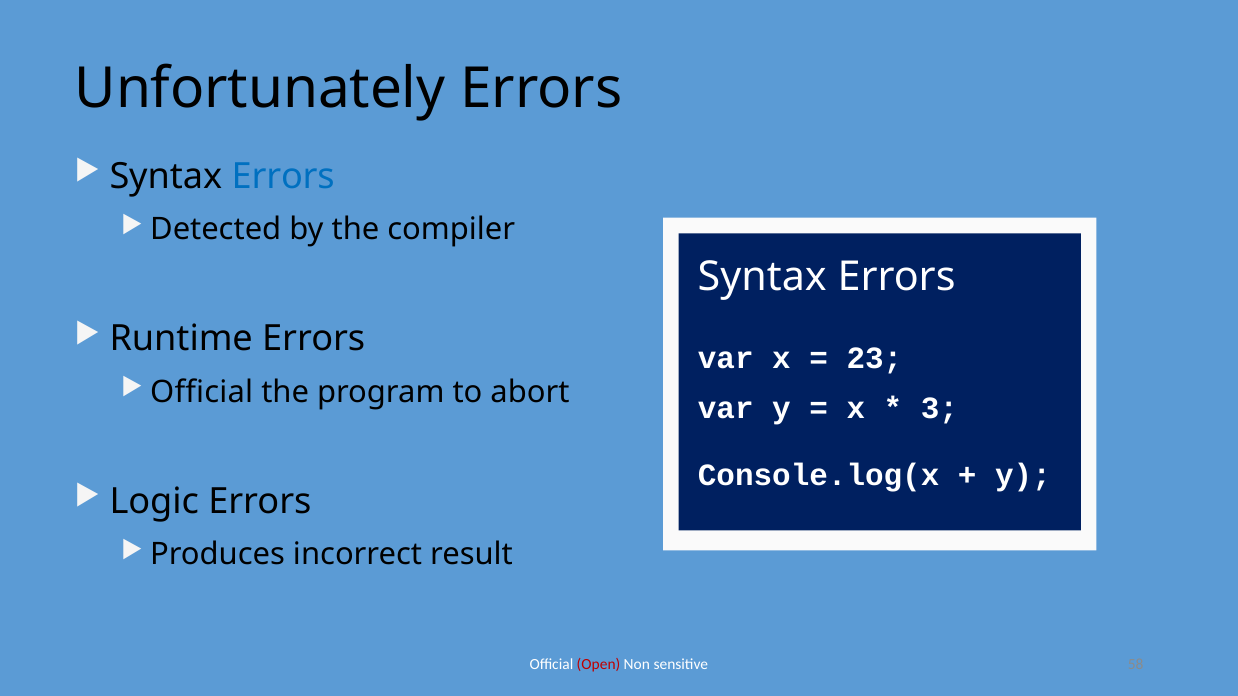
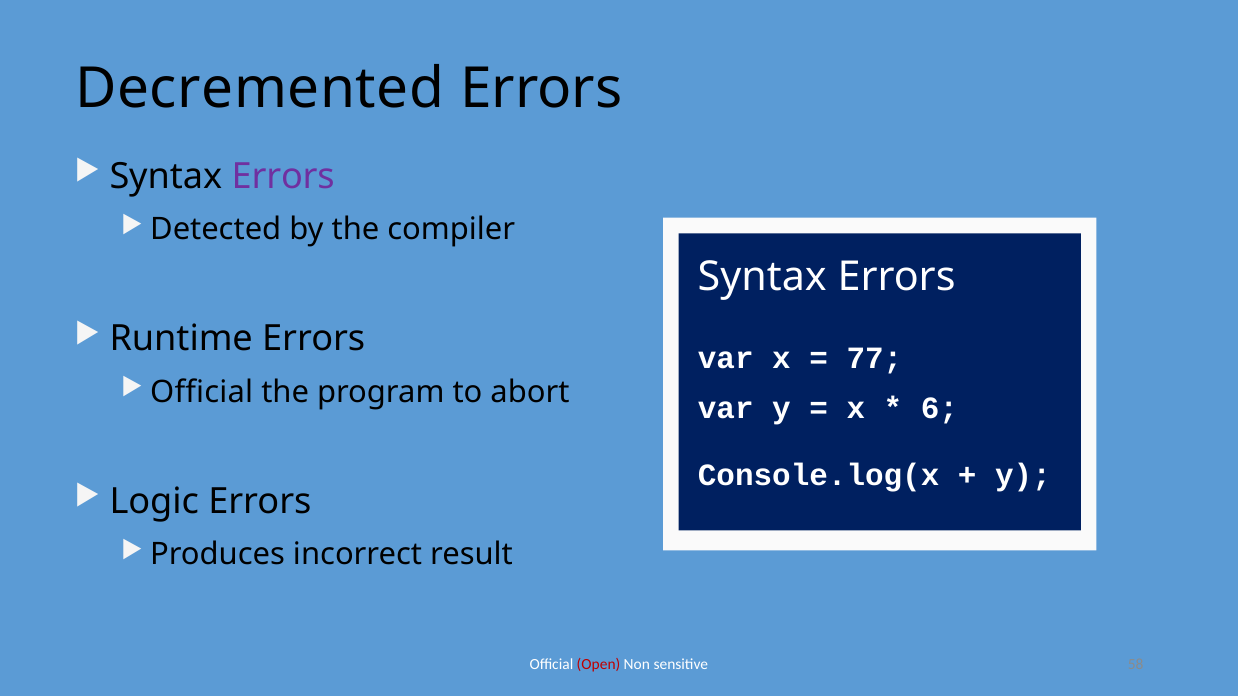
Unfortunately: Unfortunately -> Decremented
Errors at (283, 177) colour: blue -> purple
23: 23 -> 77
3: 3 -> 6
